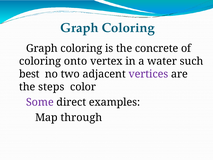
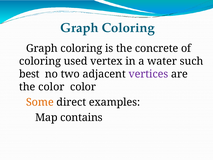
onto: onto -> used
the steps: steps -> color
Some colour: purple -> orange
through: through -> contains
